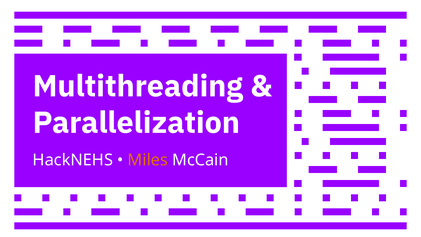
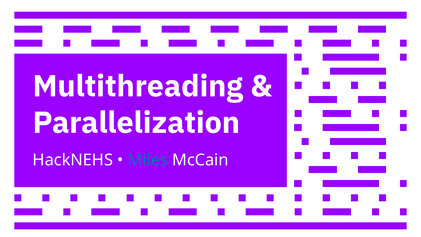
Miles colour: orange -> blue
